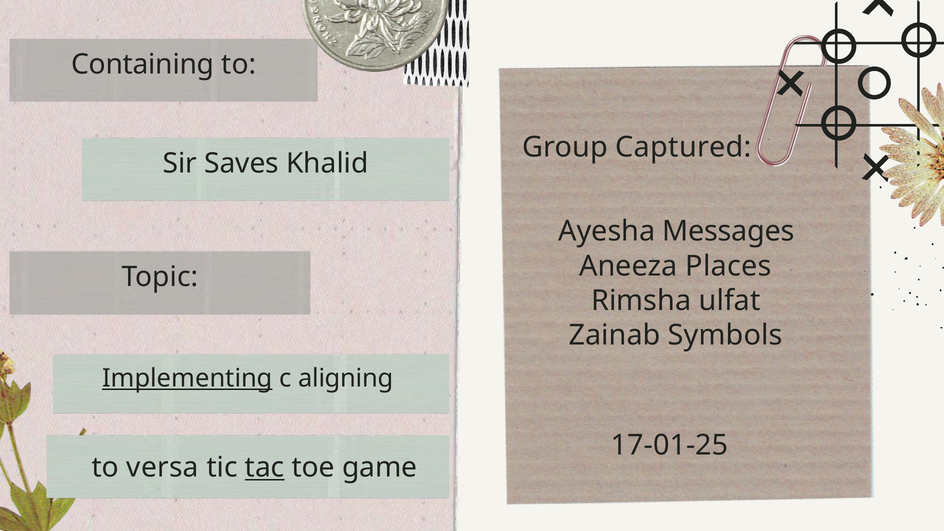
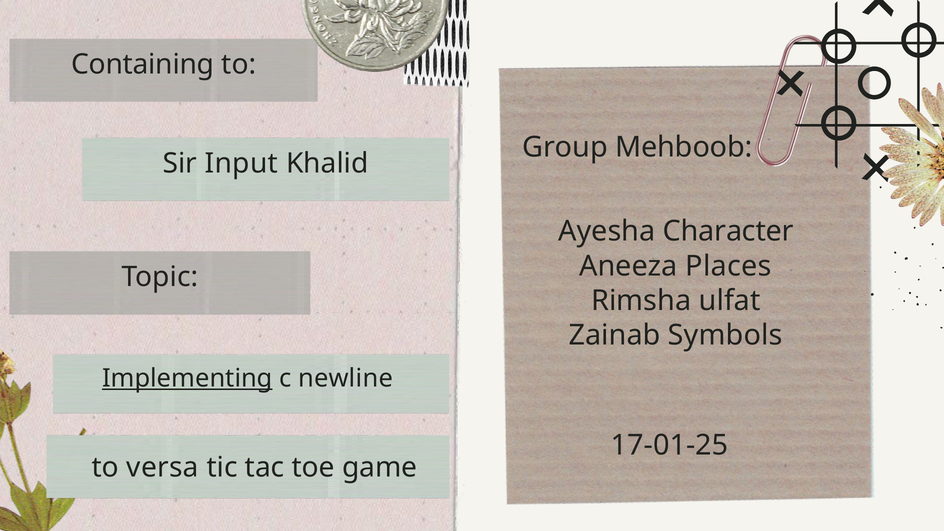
Captured: Captured -> Mehboob
Saves: Saves -> Input
Messages: Messages -> Character
aligning: aligning -> newline
tac underline: present -> none
